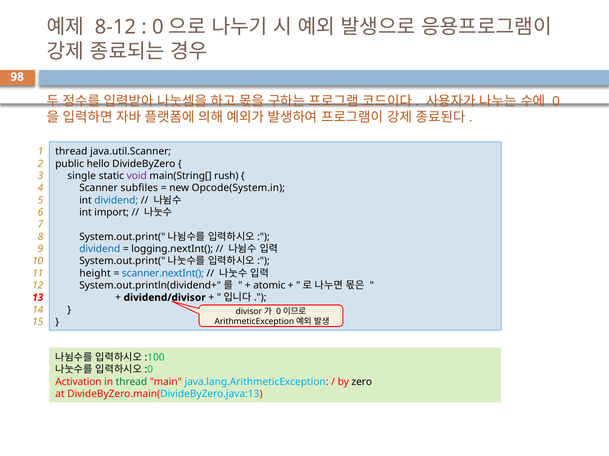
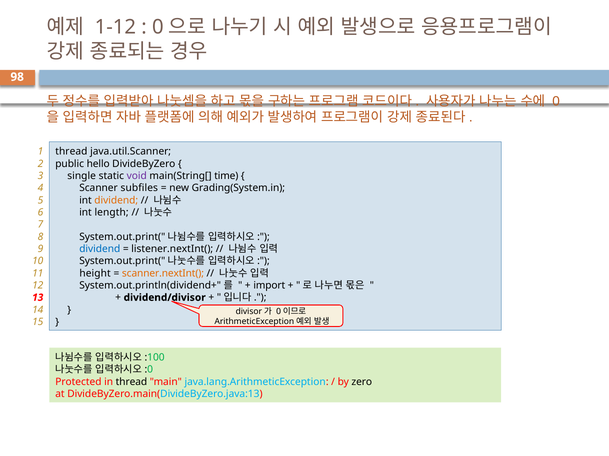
8-12: 8-12 -> 1-12
rush: rush -> time
Opcode(System.in: Opcode(System.in -> Grading(System.in
dividend at (116, 201) colour: blue -> orange
import: import -> length
logging.nextInt(: logging.nextInt( -> listener.nextInt(
scanner.nextInt( colour: blue -> orange
atomic: atomic -> import
Activation: Activation -> Protected
thread at (131, 382) colour: green -> black
